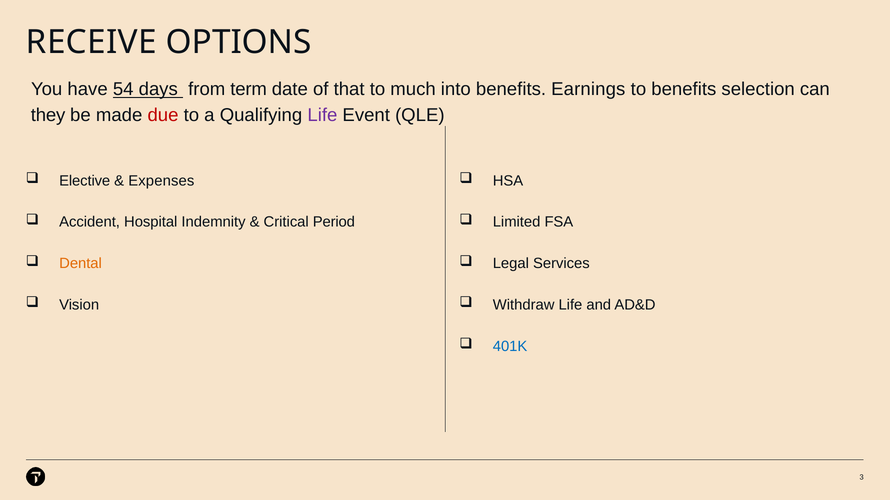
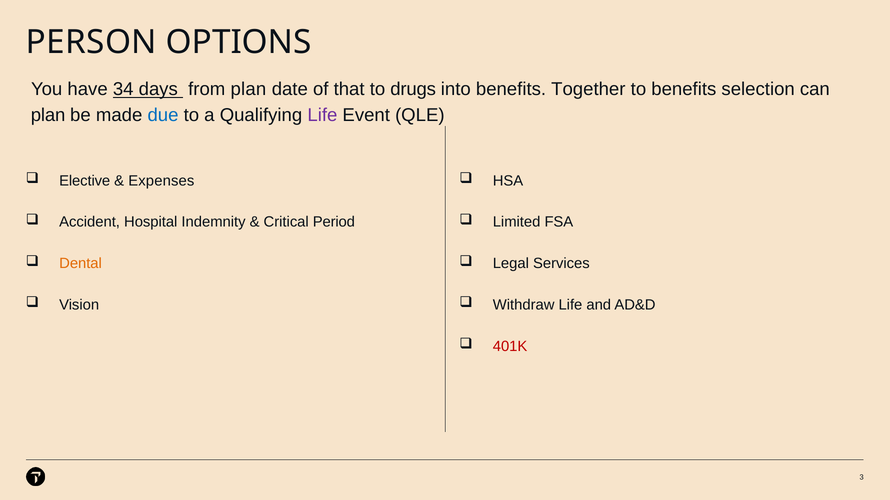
RECEIVE: RECEIVE -> PERSON
54: 54 -> 34
from term: term -> plan
much: much -> drugs
Earnings: Earnings -> Together
they at (48, 115): they -> plan
due colour: red -> blue
401K colour: blue -> red
